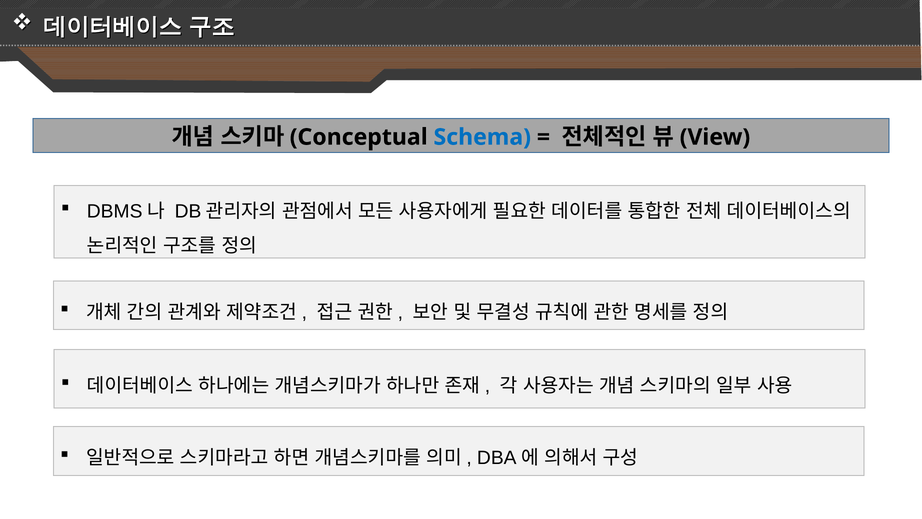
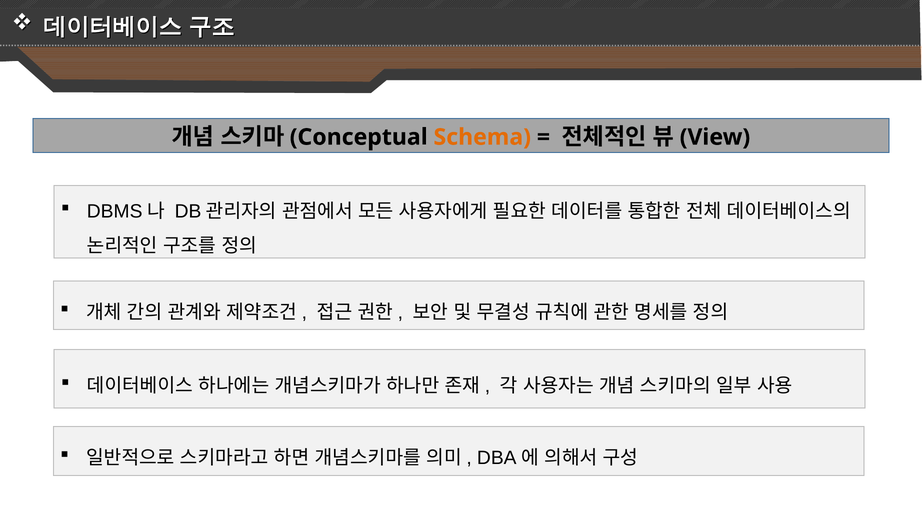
Schema colour: blue -> orange
